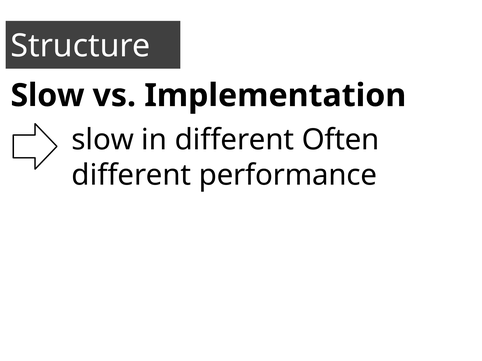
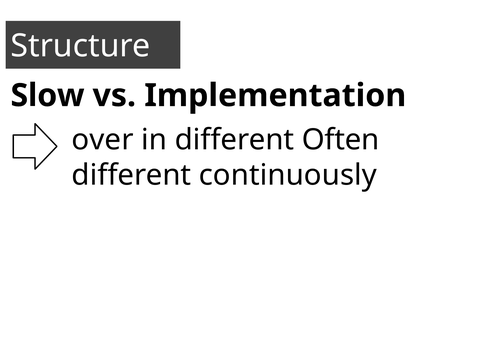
slow at (103, 140): slow -> over
performance: performance -> continuously
